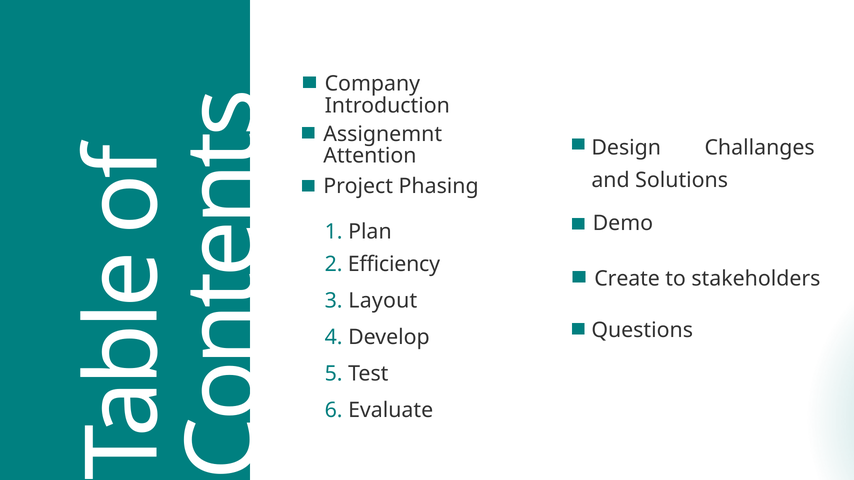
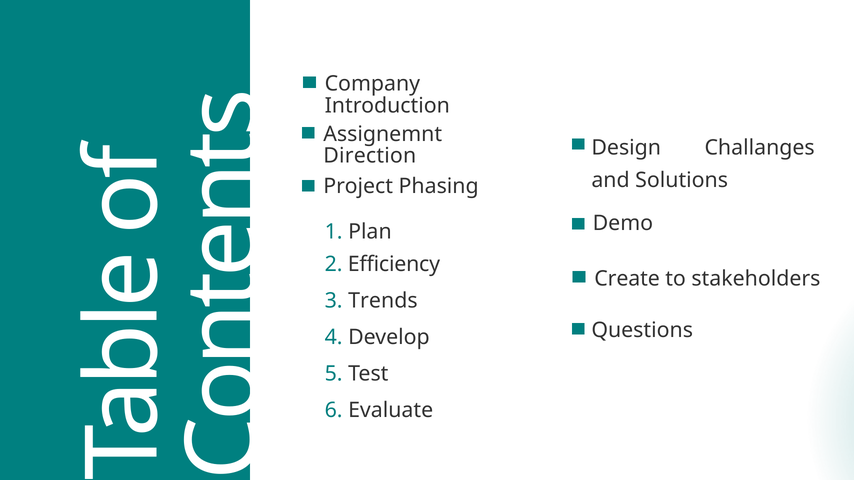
Attention: Attention -> Direction
Layout: Layout -> Trends
